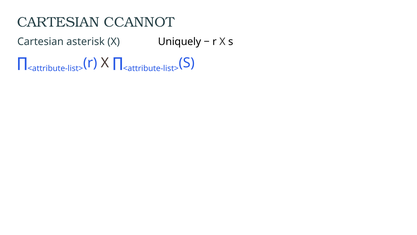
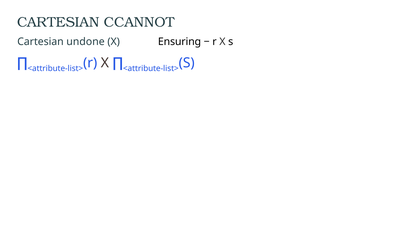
asterisk: asterisk -> undone
Uniquely: Uniquely -> Ensuring
